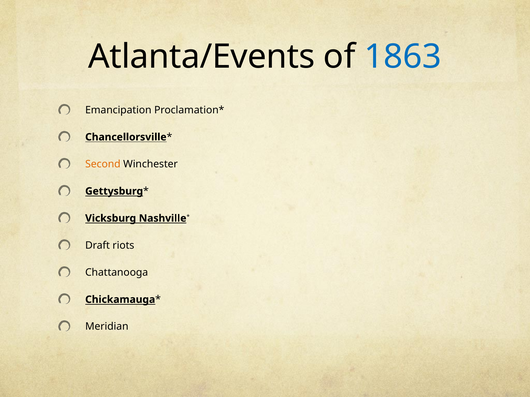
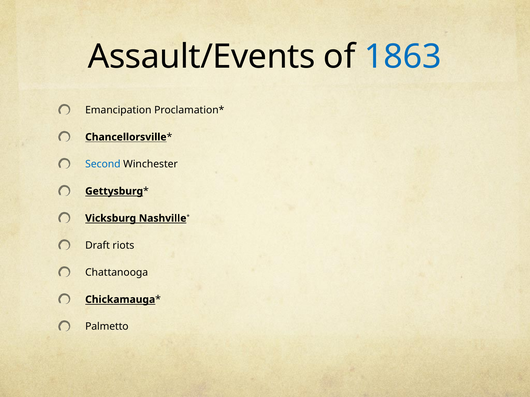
Atlanta/Events: Atlanta/Events -> Assault/Events
Second colour: orange -> blue
Meridian: Meridian -> Palmetto
